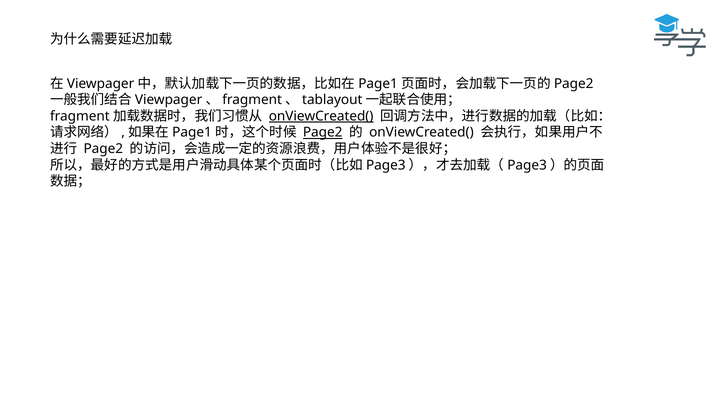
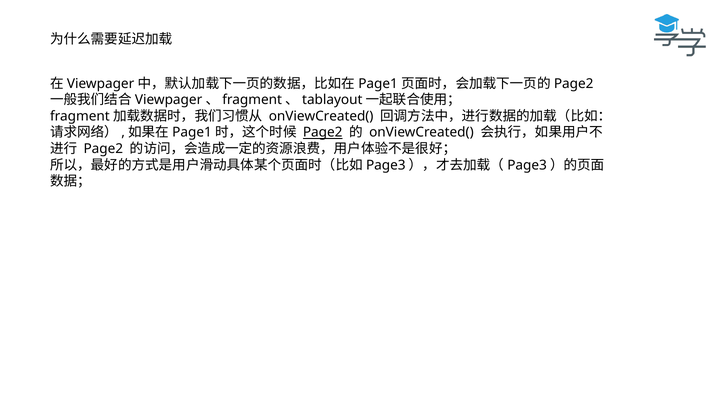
onViewCreated( at (321, 116) underline: present -> none
